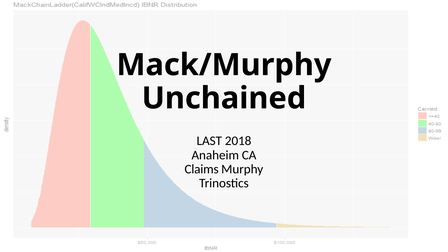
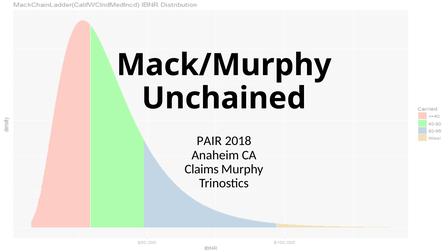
LAST: LAST -> PAIR
